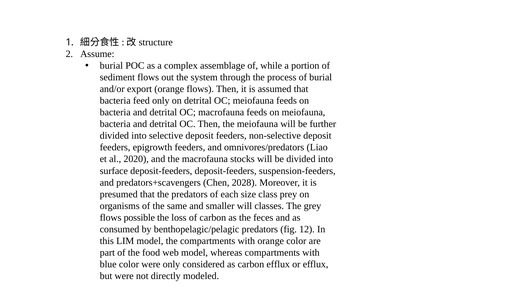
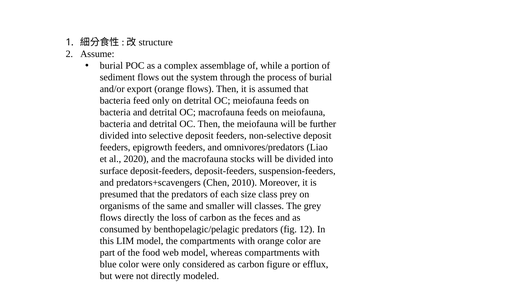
2028: 2028 -> 2010
flows possible: possible -> directly
carbon efflux: efflux -> figure
